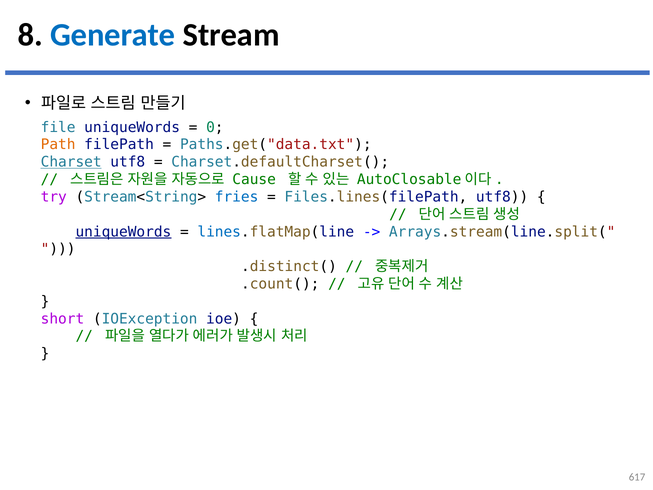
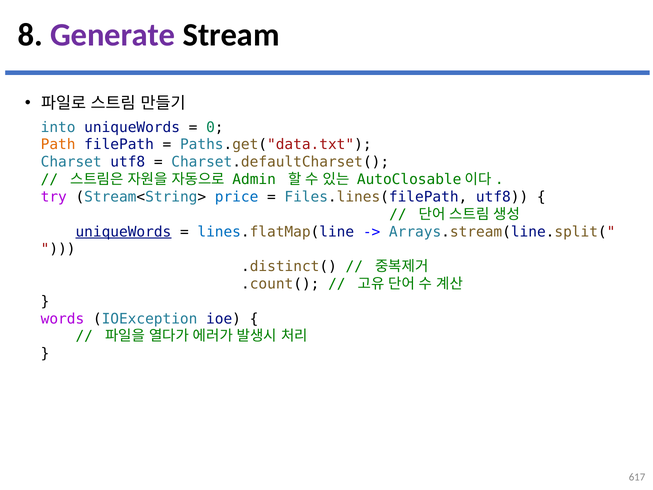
Generate colour: blue -> purple
file: file -> into
Charset underline: present -> none
Cause: Cause -> Admin
fries: fries -> price
short: short -> words
